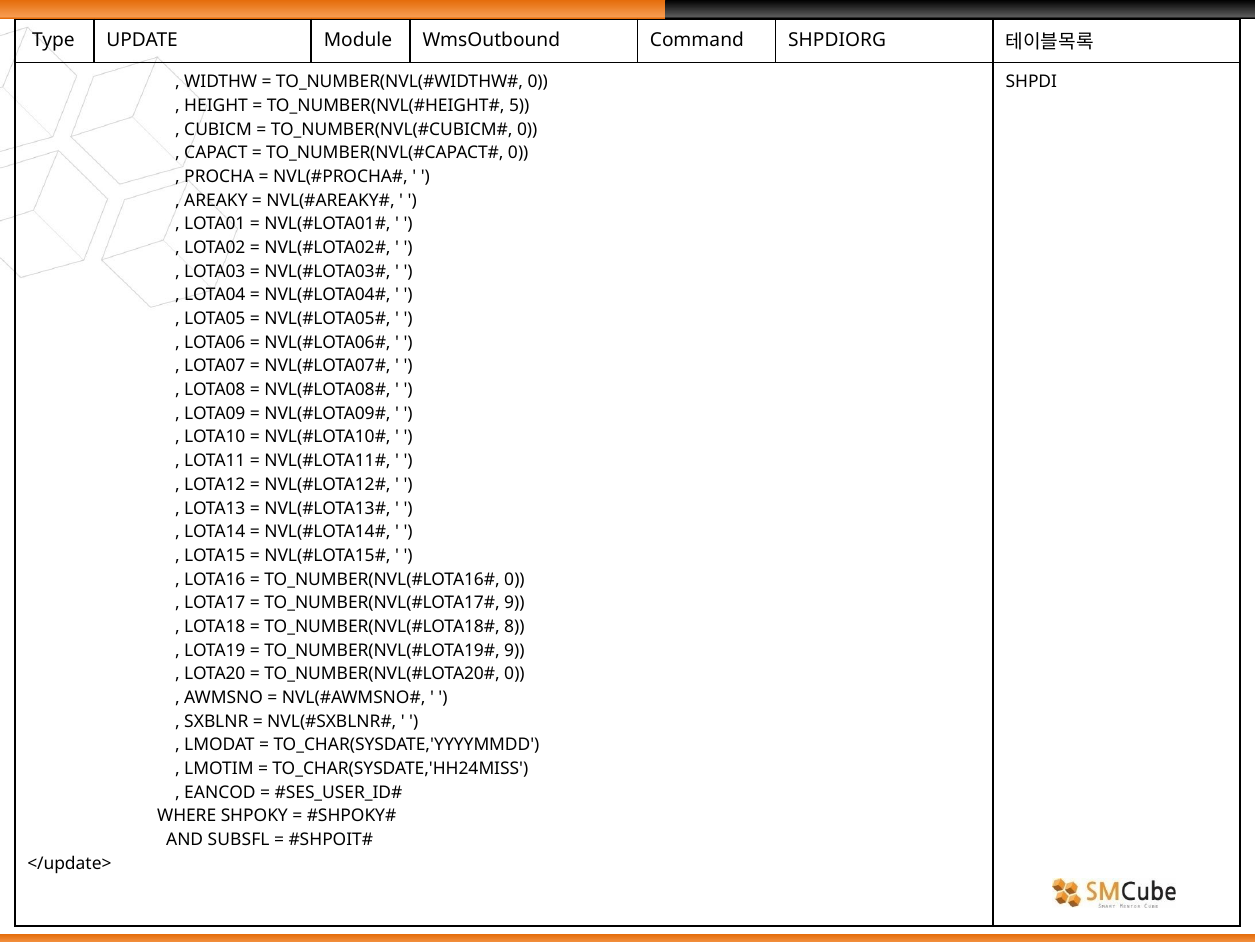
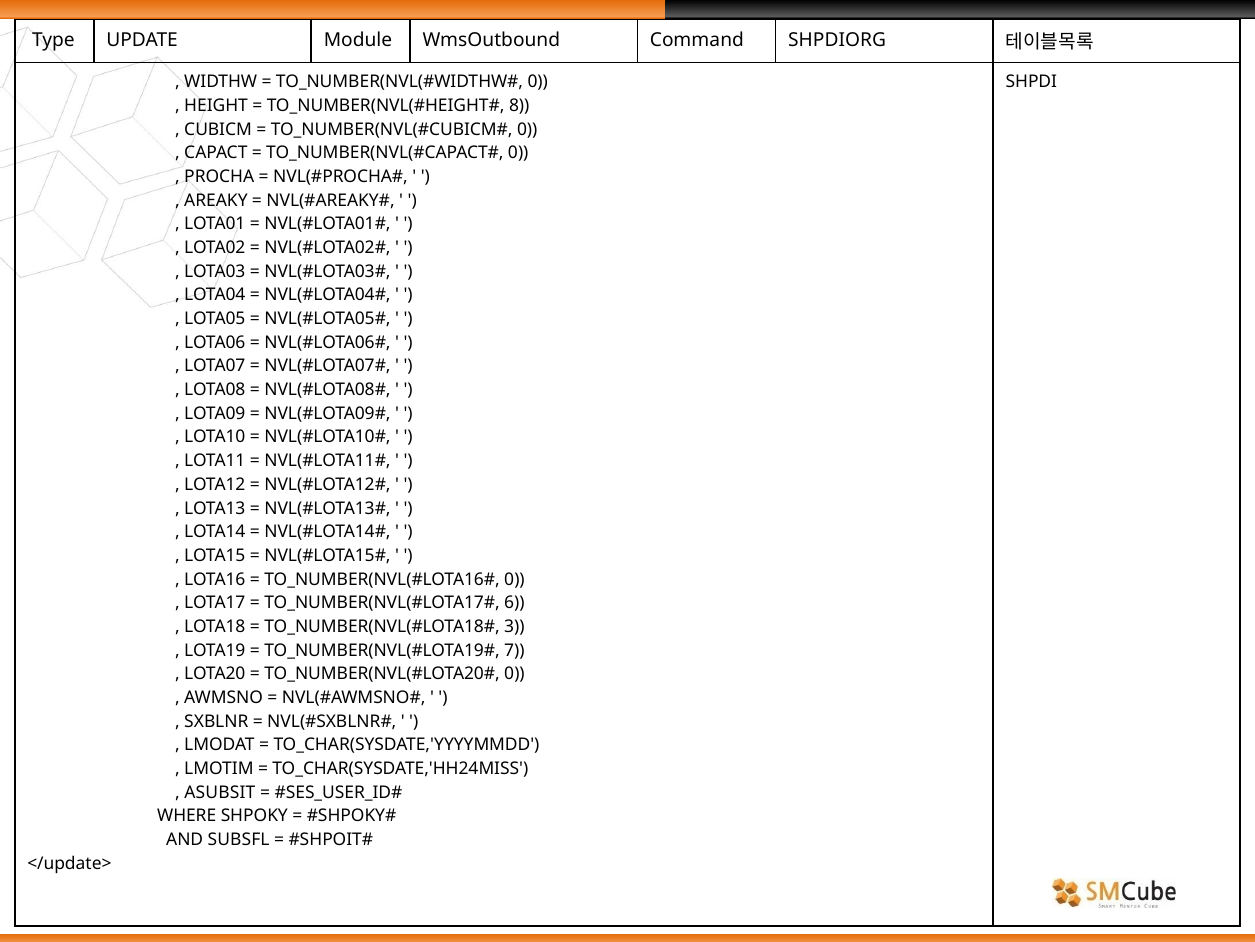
5: 5 -> 8
9 at (514, 603): 9 -> 6
8: 8 -> 3
9 at (514, 650): 9 -> 7
EANCOD: EANCOD -> ASUBSIT
